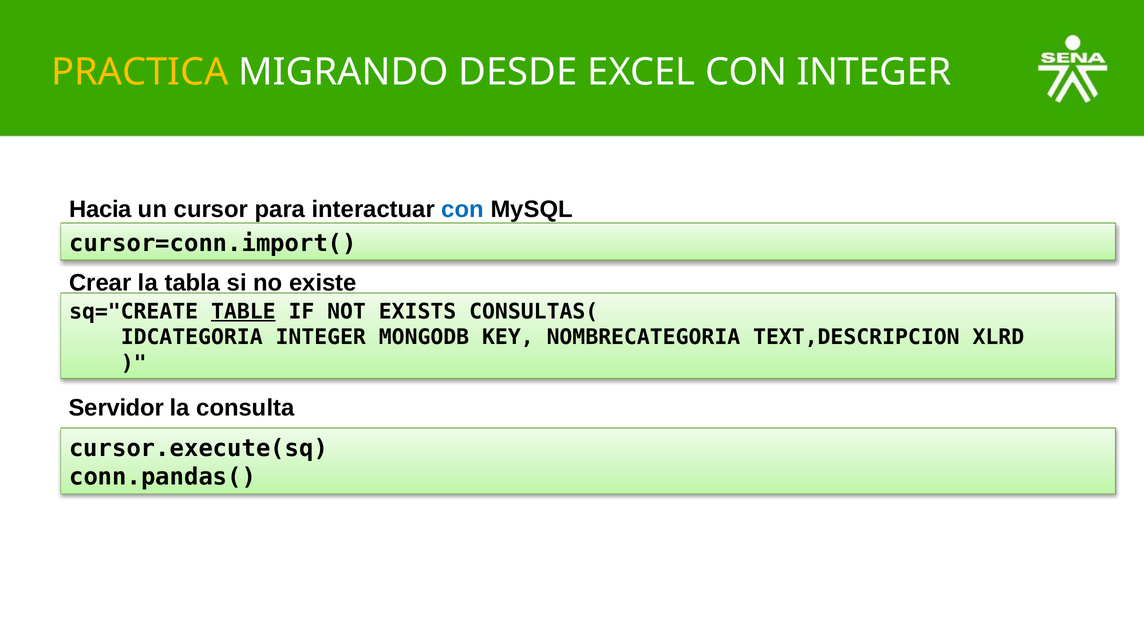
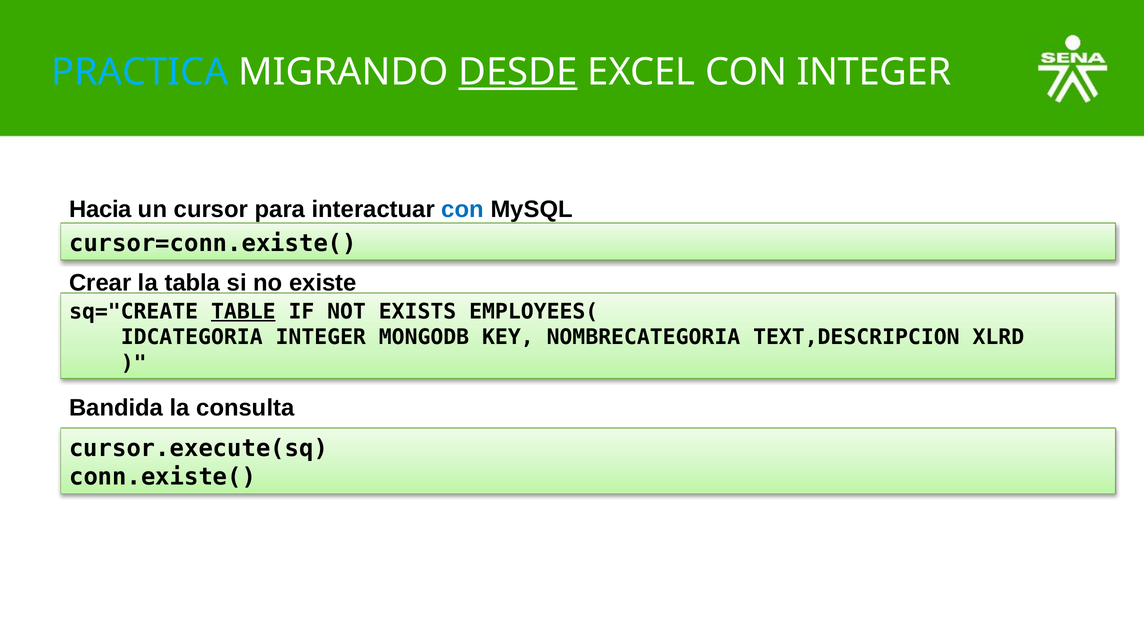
PRACTICA colour: yellow -> light blue
DESDE underline: none -> present
cursor=conn.import(: cursor=conn.import( -> cursor=conn.existe(
CONSULTAS(: CONSULTAS( -> EMPLOYEES(
Servidor: Servidor -> Bandida
conn.pandas(: conn.pandas( -> conn.existe(
